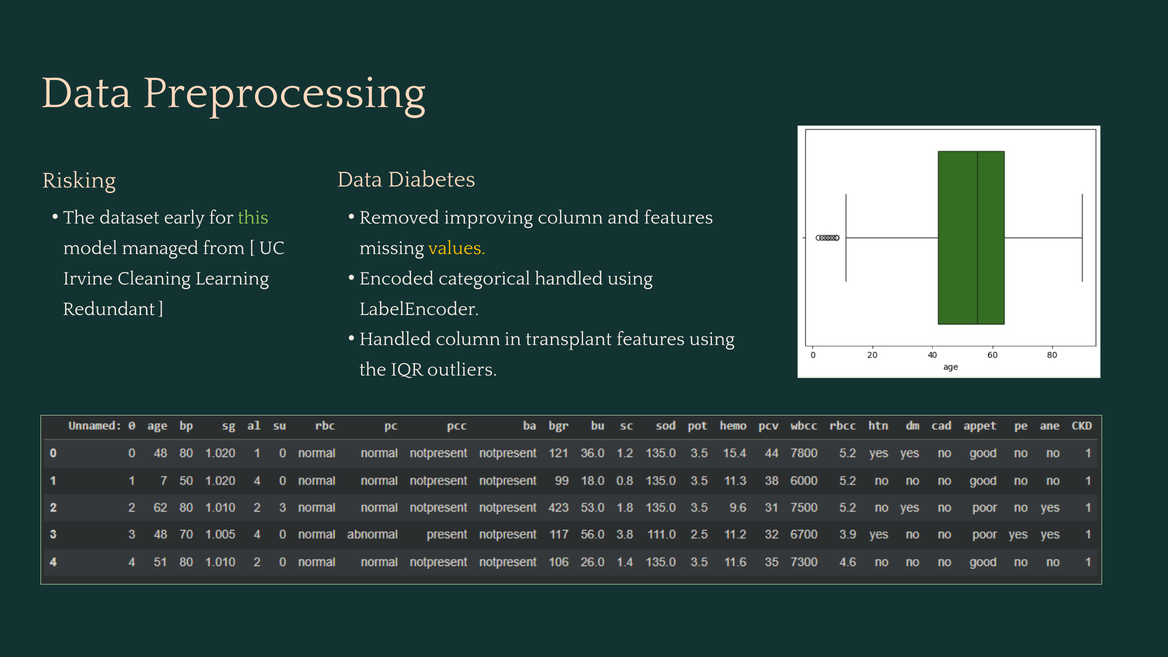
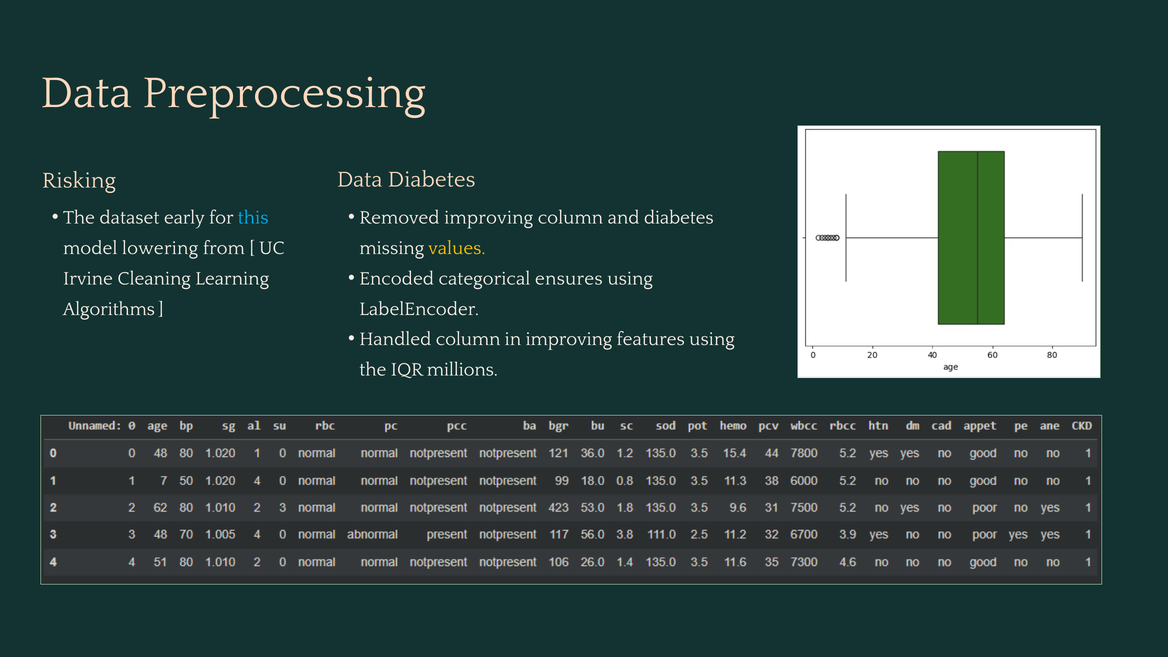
this colour: light green -> light blue
and features: features -> diabetes
managed: managed -> lowering
categorical handled: handled -> ensures
Redundant: Redundant -> Algorithms
in transplant: transplant -> improving
outliers: outliers -> millions
